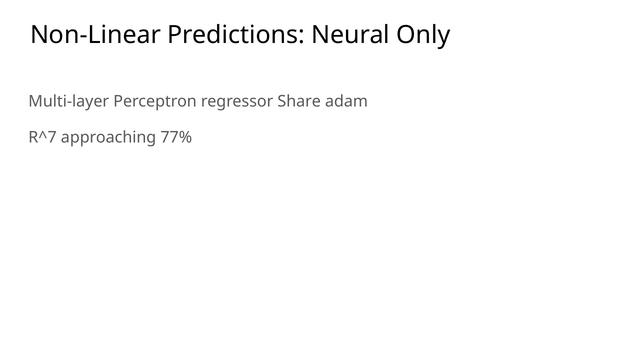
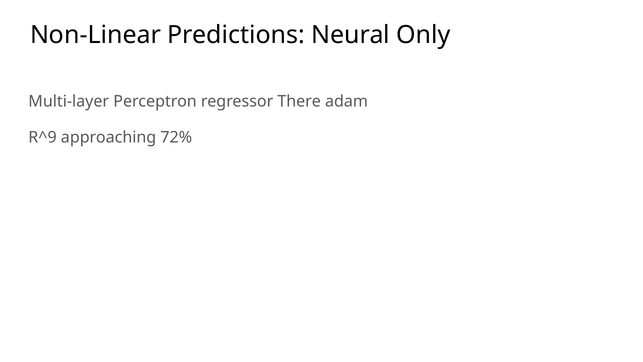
Share: Share -> There
R^7: R^7 -> R^9
77%: 77% -> 72%
